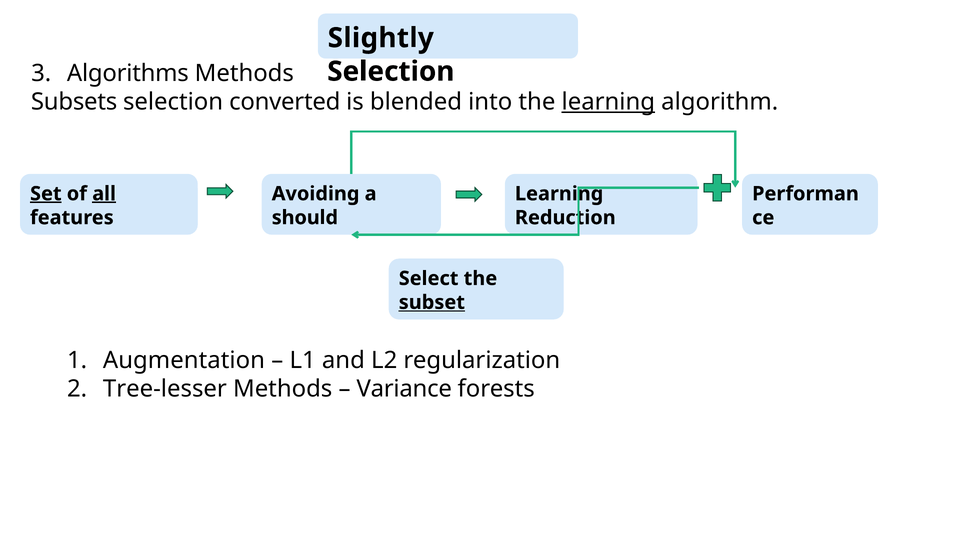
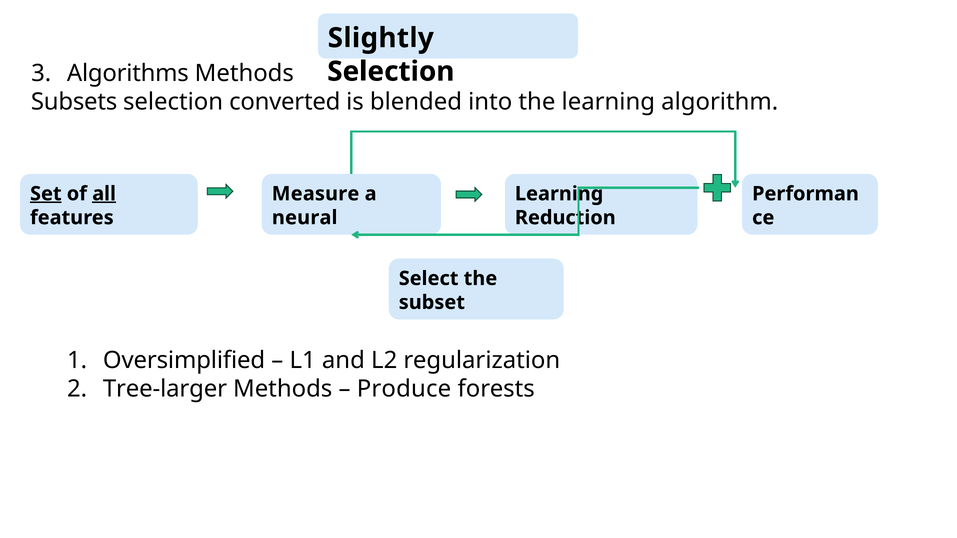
learning at (608, 102) underline: present -> none
Avoiding: Avoiding -> Measure
should: should -> neural
subset underline: present -> none
Augmentation: Augmentation -> Oversimplified
Tree-lesser: Tree-lesser -> Tree-larger
Variance: Variance -> Produce
